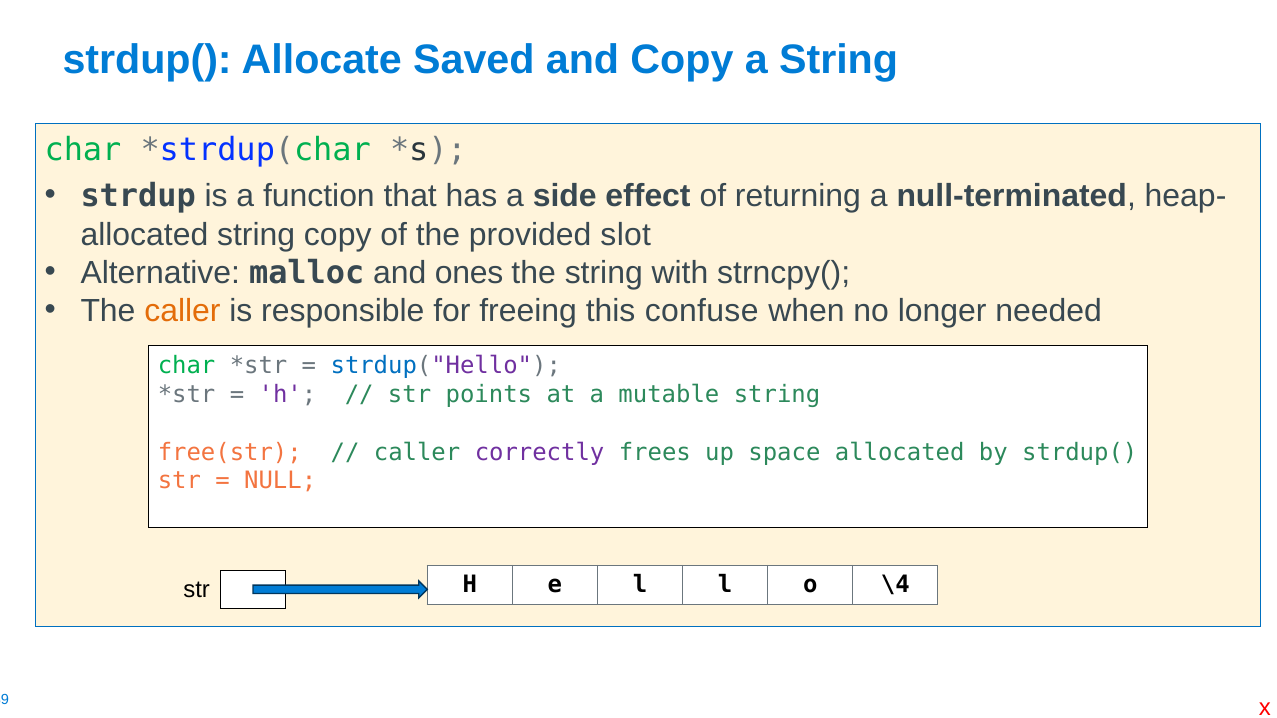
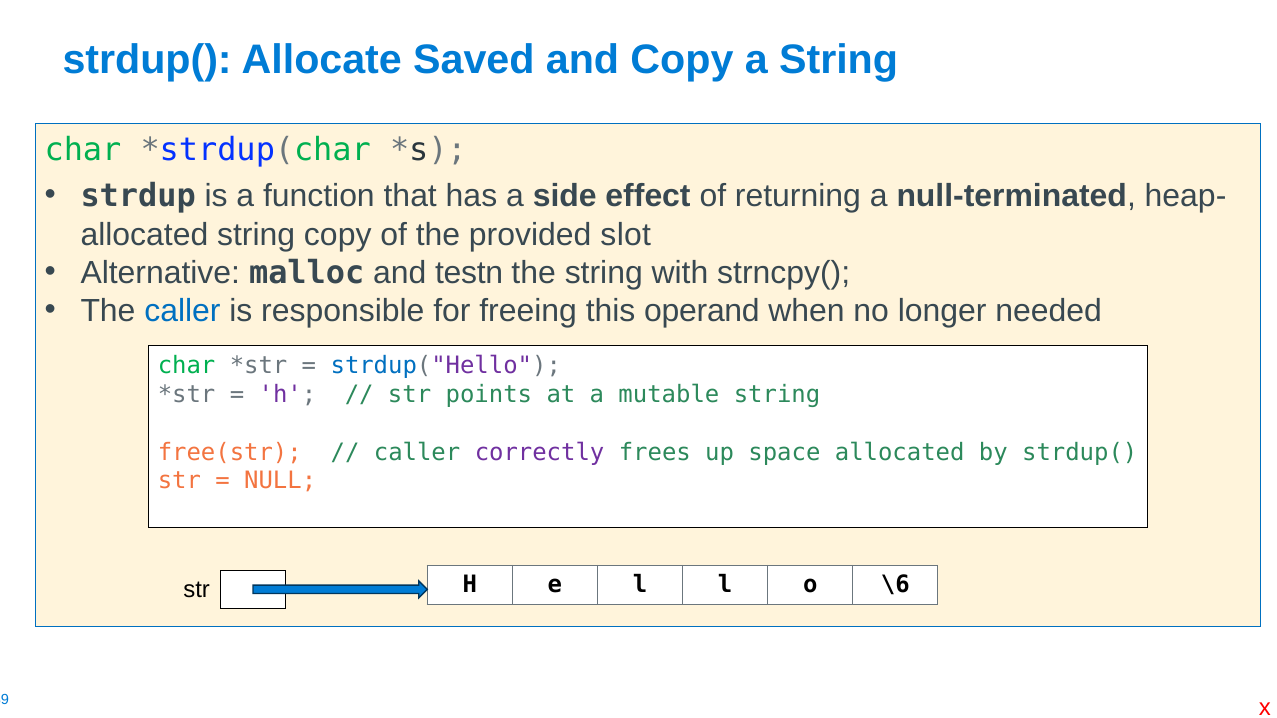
ones: ones -> testn
caller at (182, 311) colour: orange -> blue
confuse: confuse -> operand
\4: \4 -> \6
